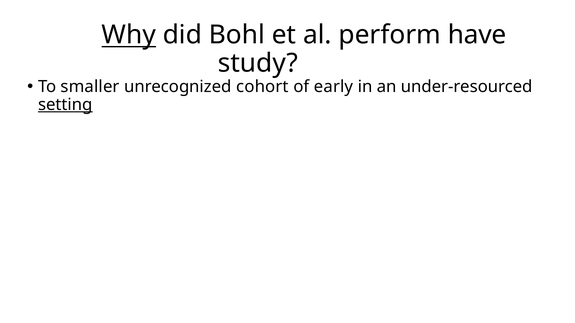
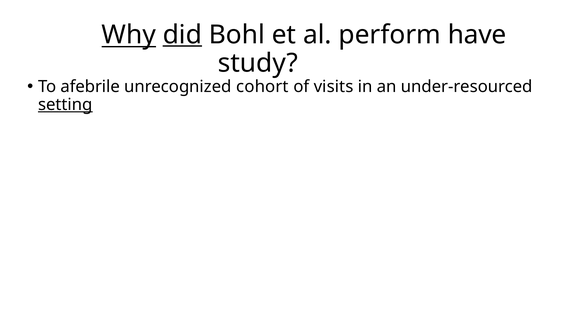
did underline: none -> present
smaller: smaller -> afebrile
early: early -> visits
